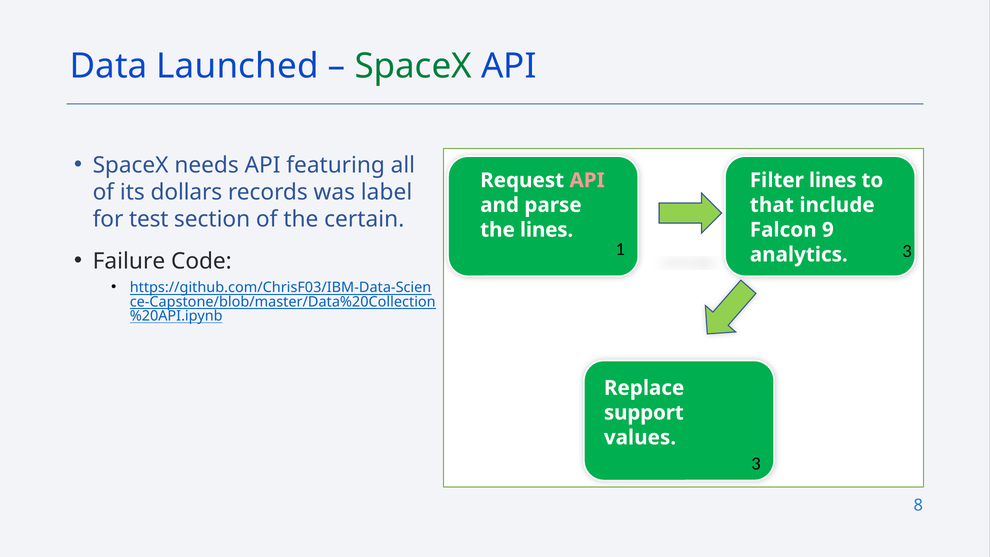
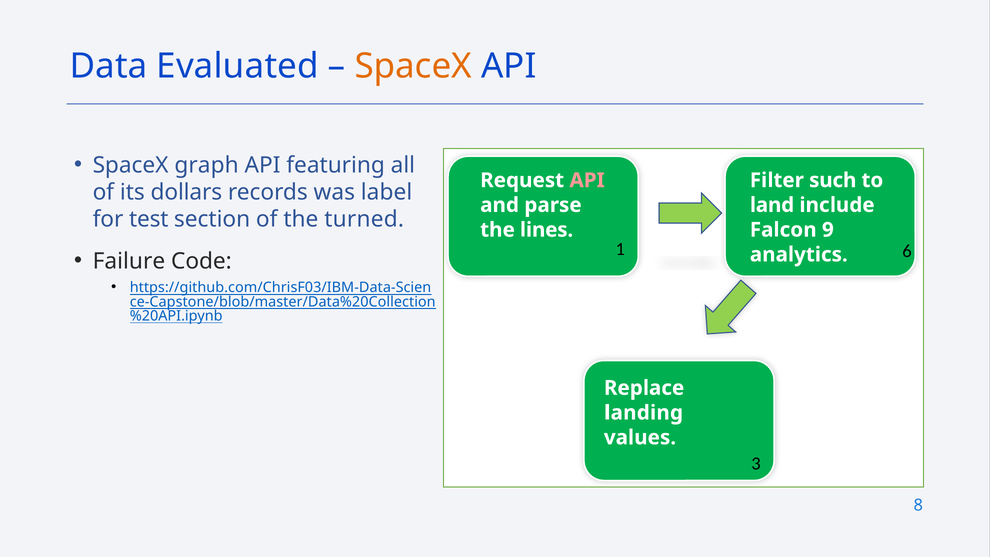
Launched: Launched -> Evaluated
SpaceX at (413, 66) colour: green -> orange
needs: needs -> graph
Filter lines: lines -> such
that: that -> land
certain: certain -> turned
1 3: 3 -> 6
support: support -> landing
